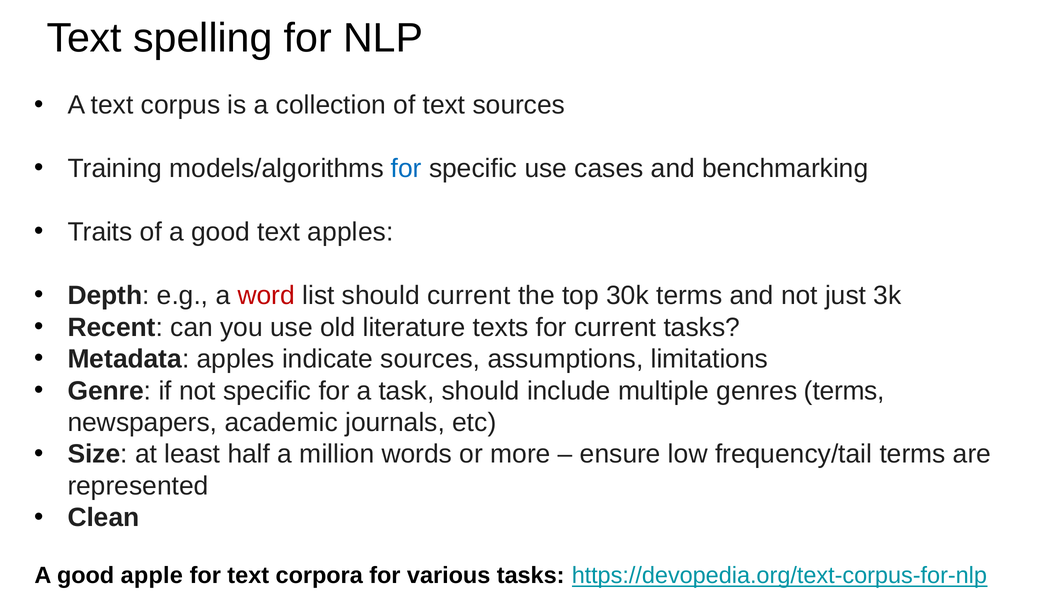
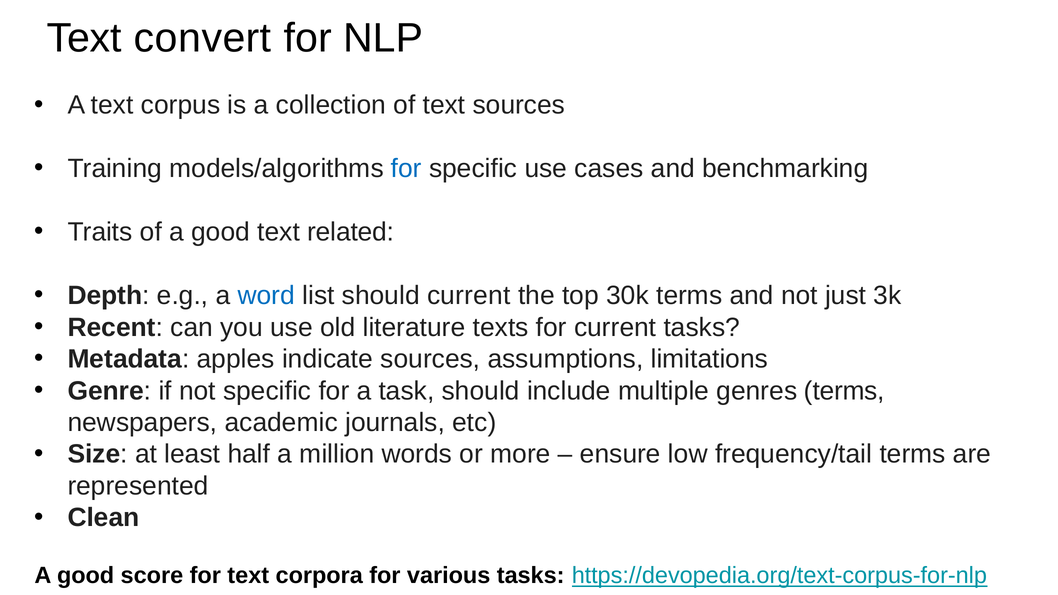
spelling: spelling -> convert
text apples: apples -> related
word colour: red -> blue
apple: apple -> score
